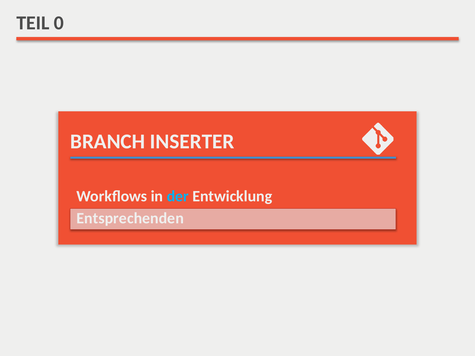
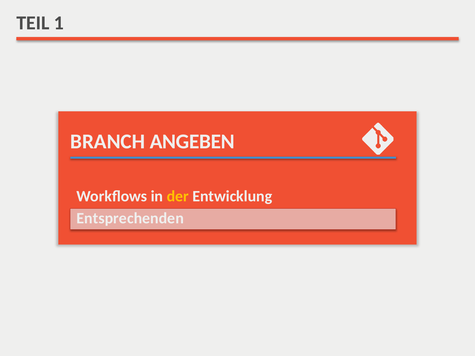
0: 0 -> 1
INSERTER: INSERTER -> ANGEBEN
der colour: light blue -> yellow
